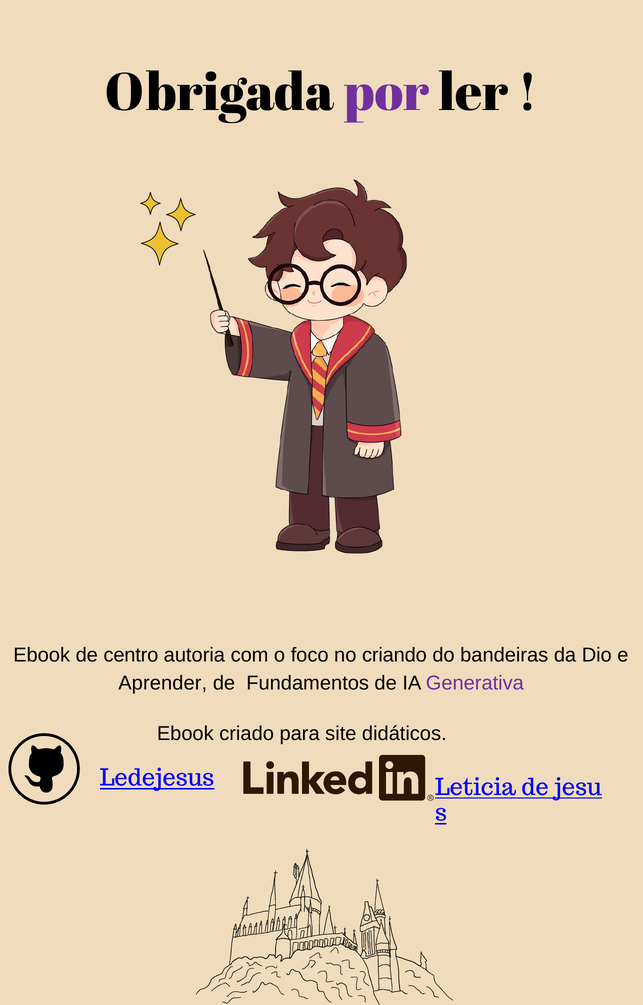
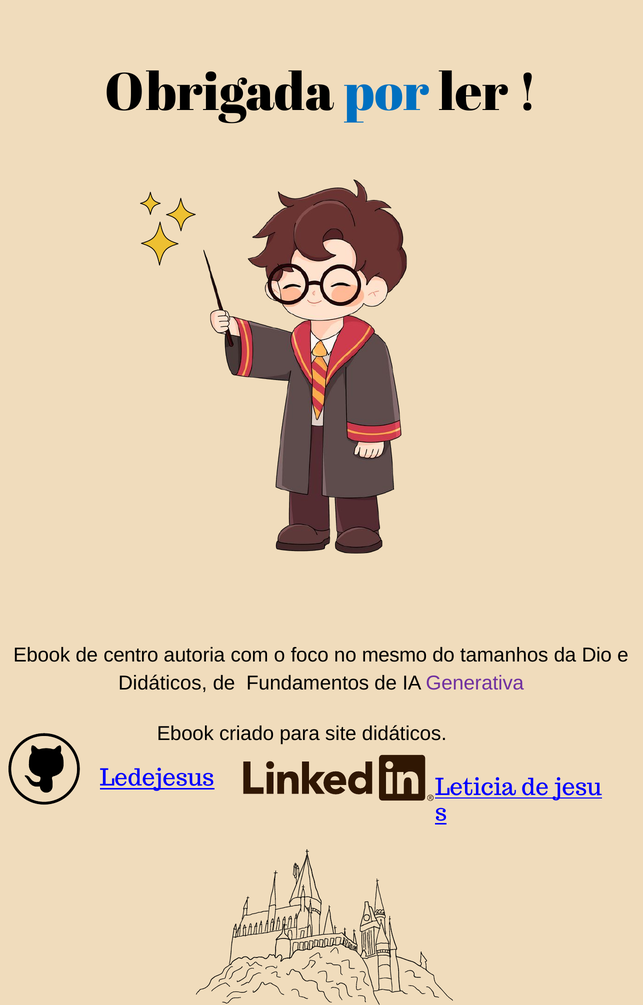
por colour: purple -> blue
criando: criando -> mesmo
bandeiras: bandeiras -> tamanhos
Aprender at (163, 683): Aprender -> Didáticos
